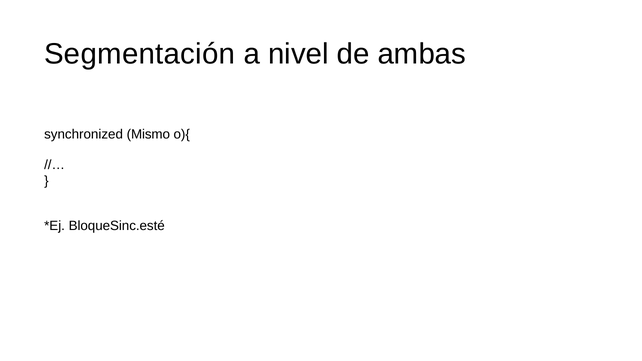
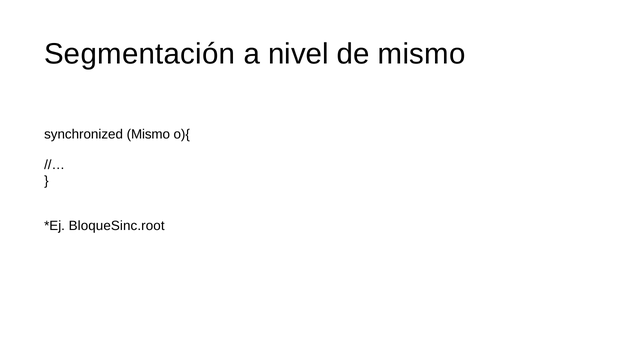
de ambas: ambas -> mismo
BloqueSinc.esté: BloqueSinc.esté -> BloqueSinc.root
